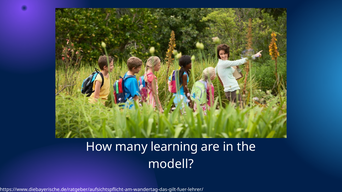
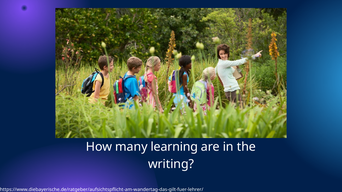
modell: modell -> writing
